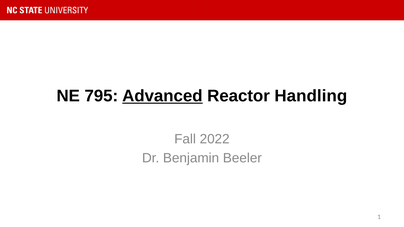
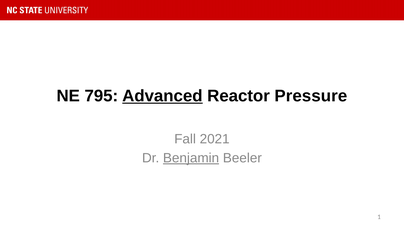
Handling: Handling -> Pressure
2022: 2022 -> 2021
Benjamin underline: none -> present
